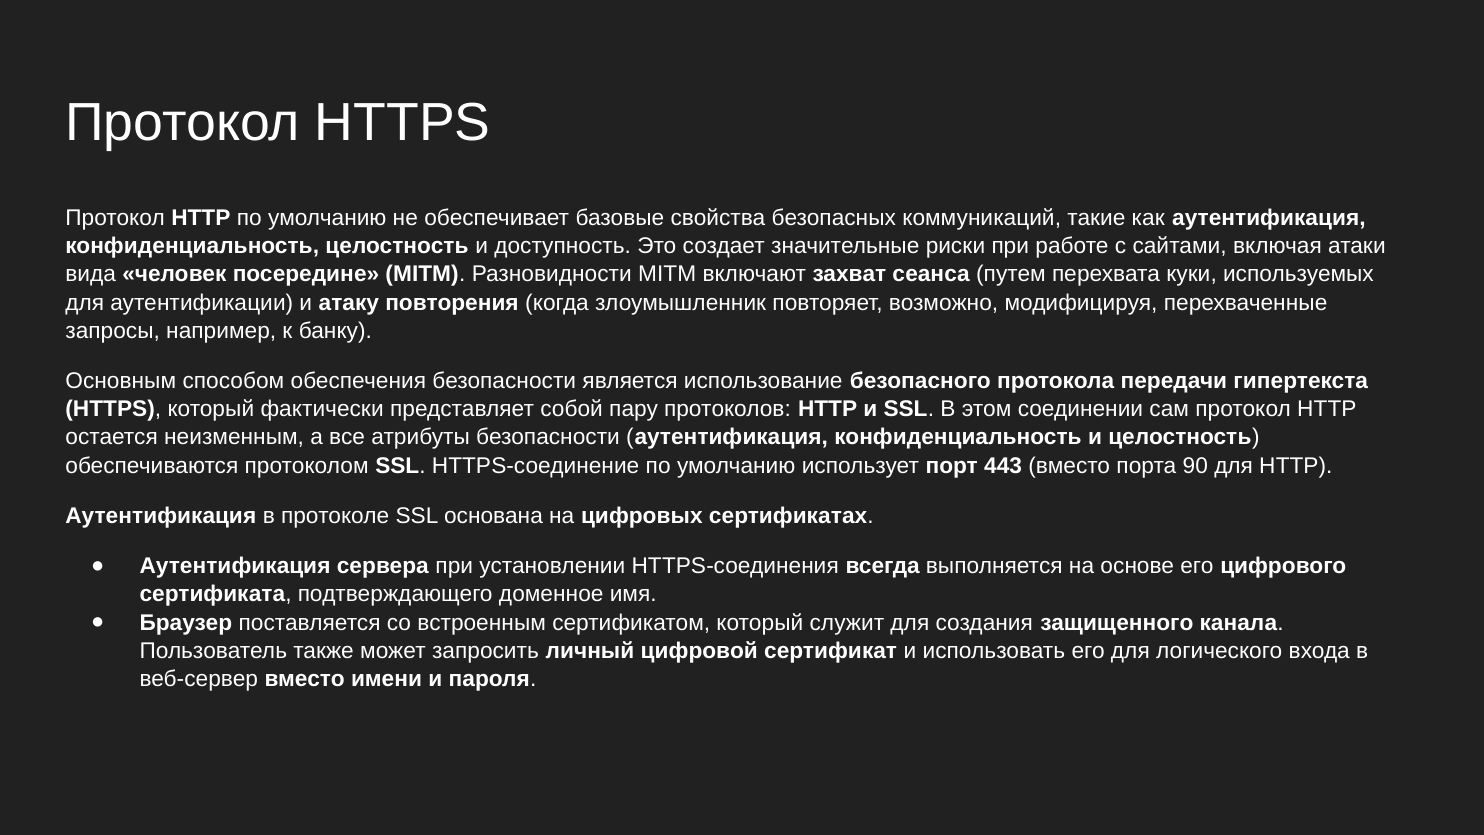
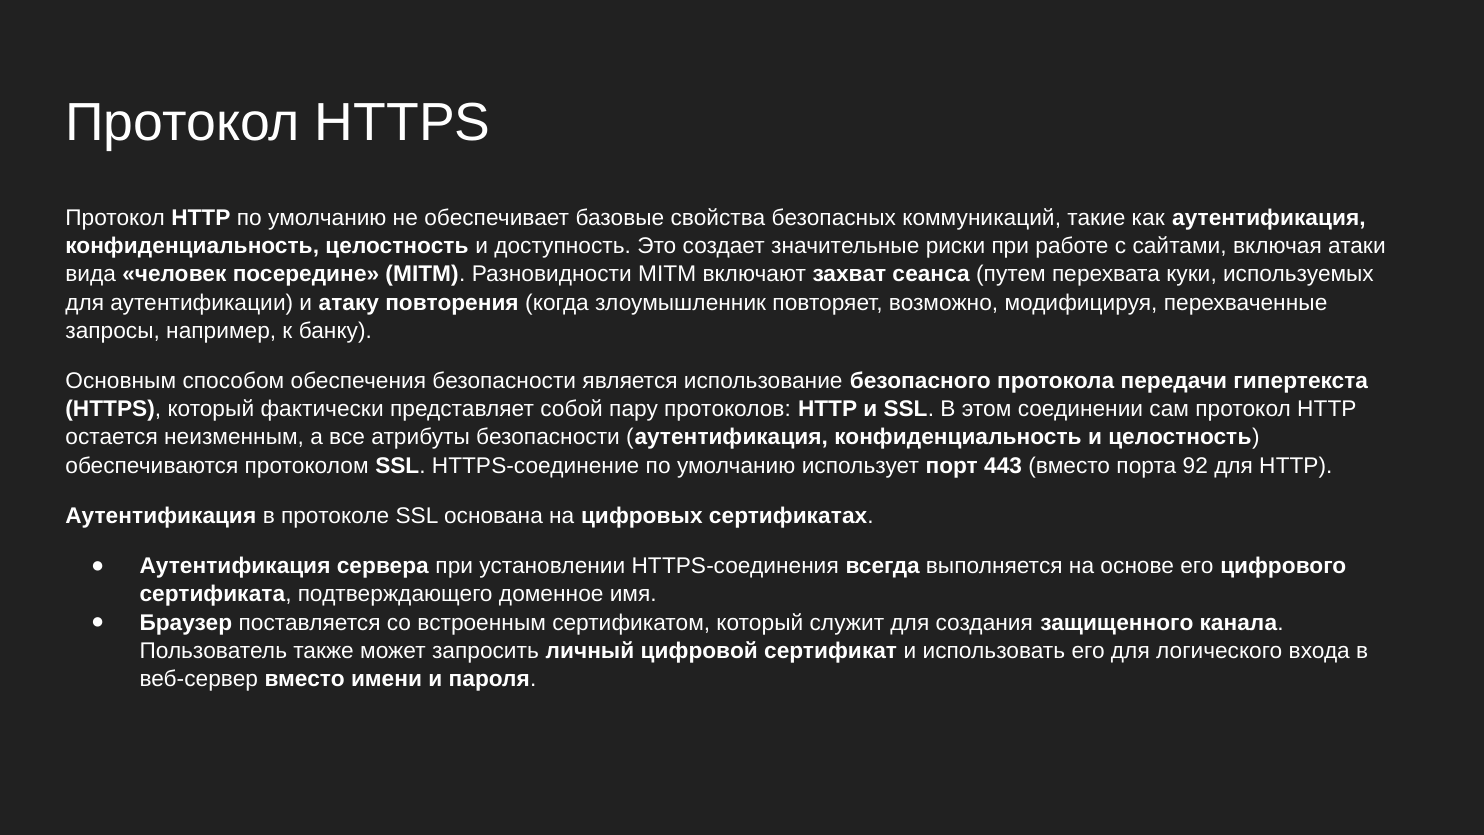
90: 90 -> 92
